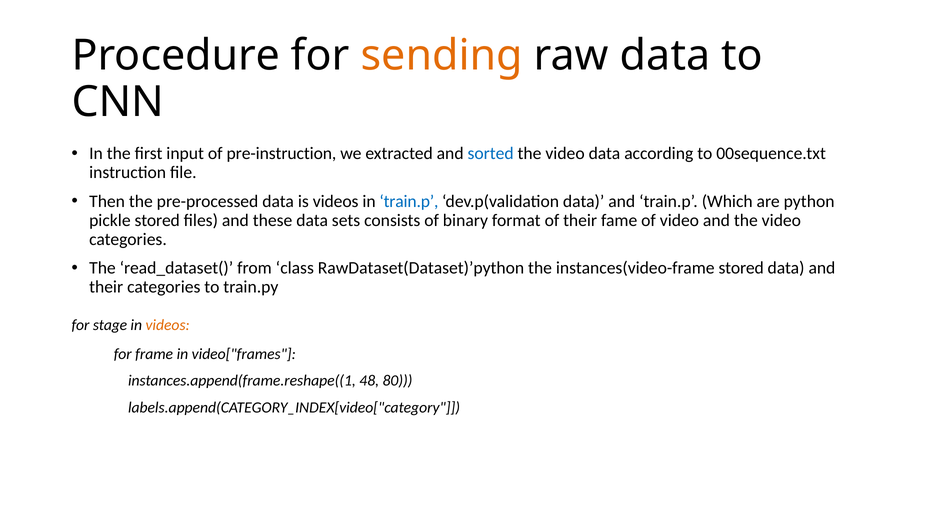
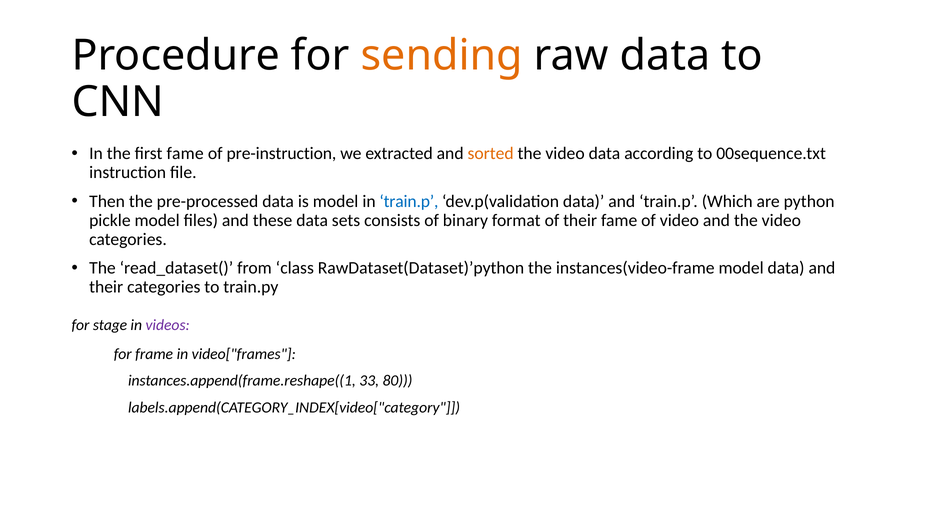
first input: input -> fame
sorted colour: blue -> orange
is videos: videos -> model
pickle stored: stored -> model
instances(video-frame stored: stored -> model
videos at (168, 325) colour: orange -> purple
48: 48 -> 33
